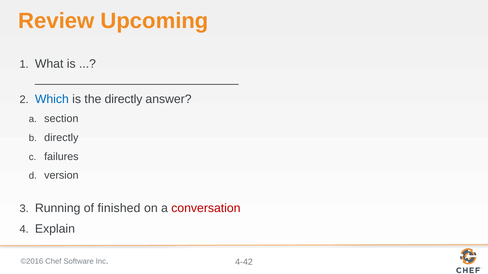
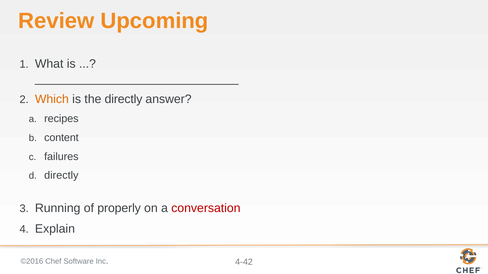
Which colour: blue -> orange
section: section -> recipes
directly at (61, 138): directly -> content
version at (61, 176): version -> directly
finished: finished -> properly
